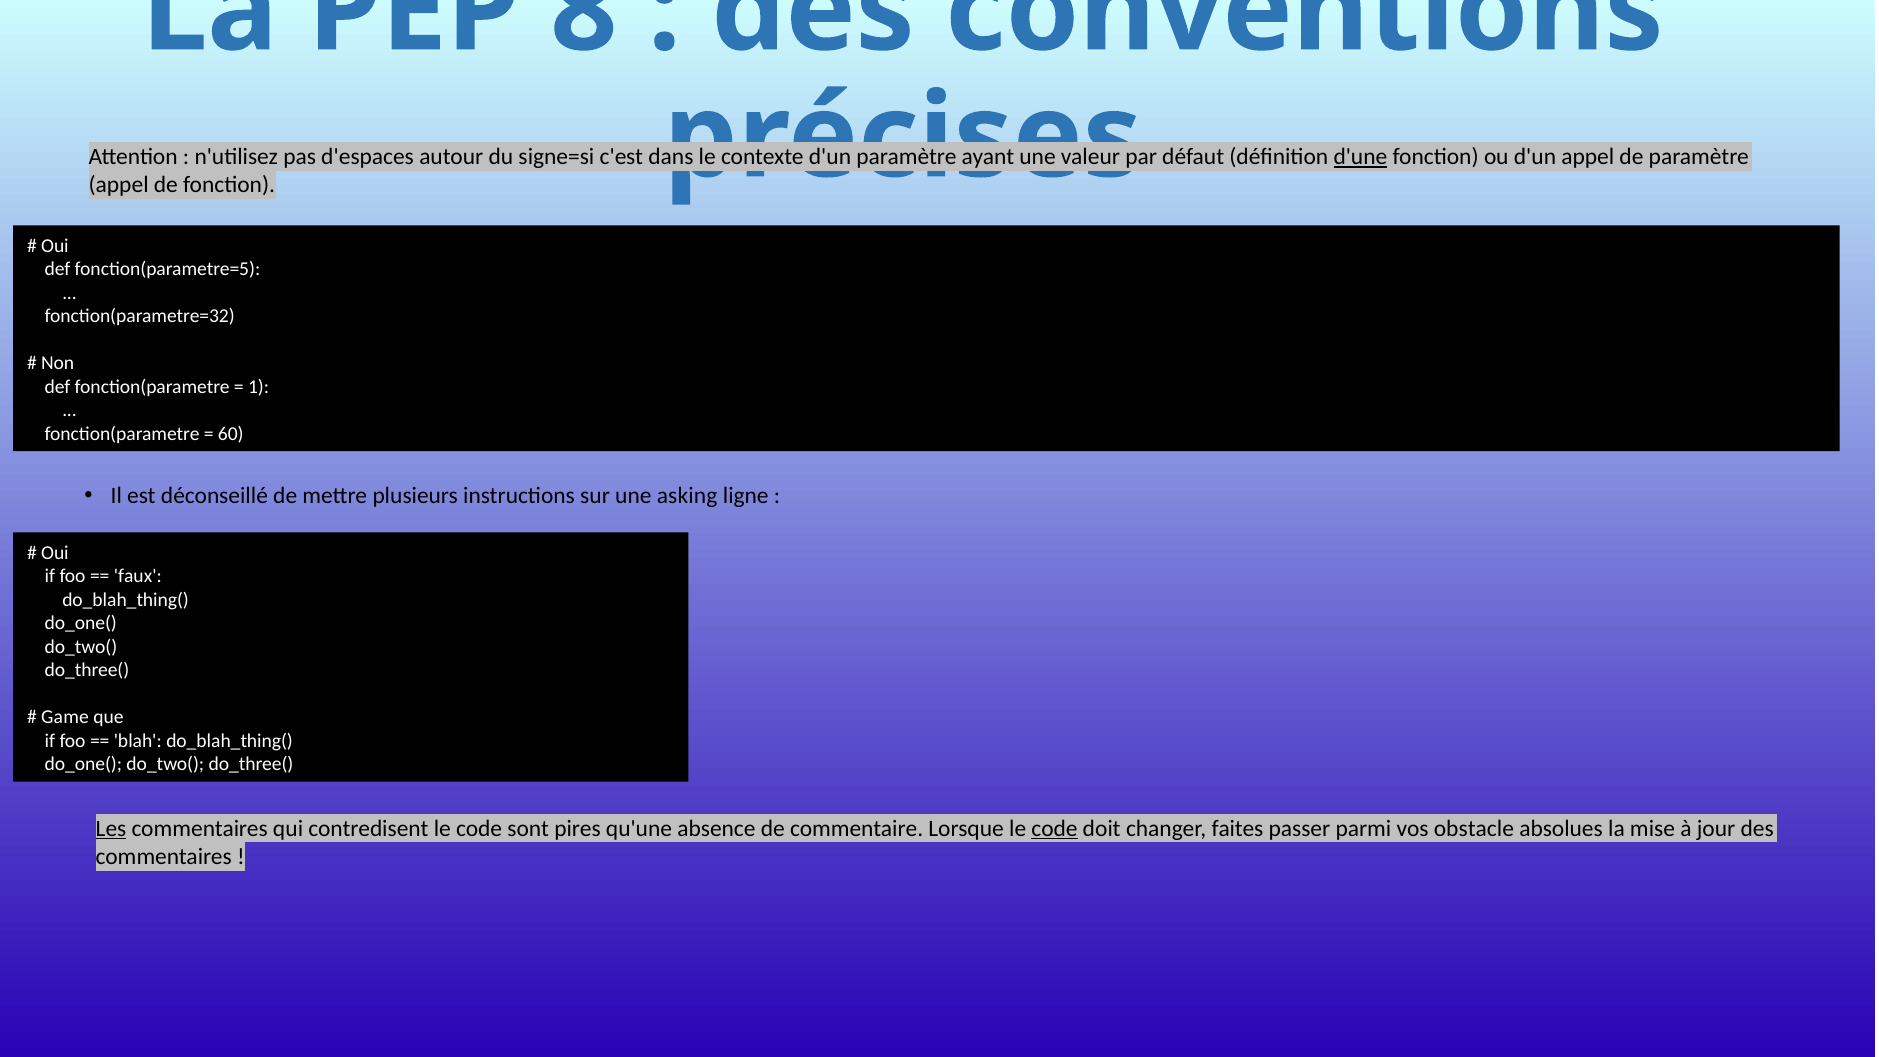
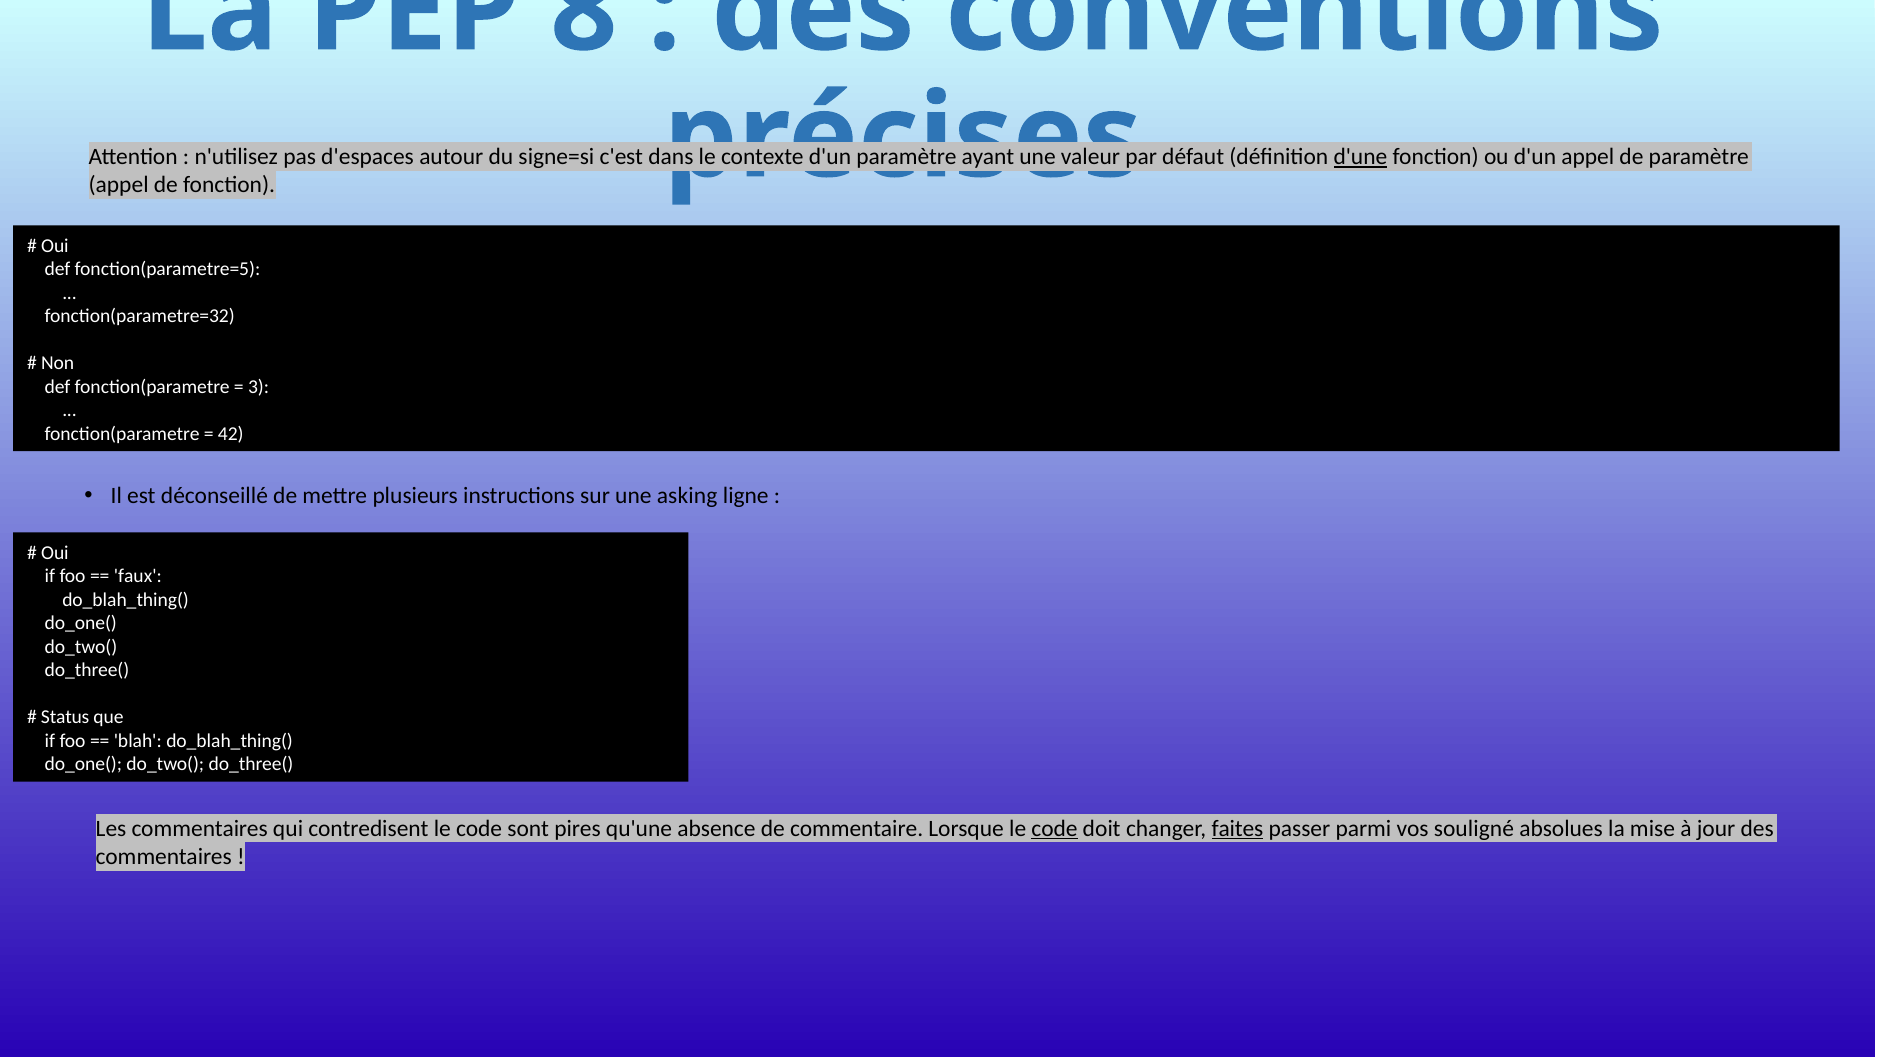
1: 1 -> 3
60: 60 -> 42
Game: Game -> Status
Les underline: present -> none
faites underline: none -> present
obstacle: obstacle -> souligné
